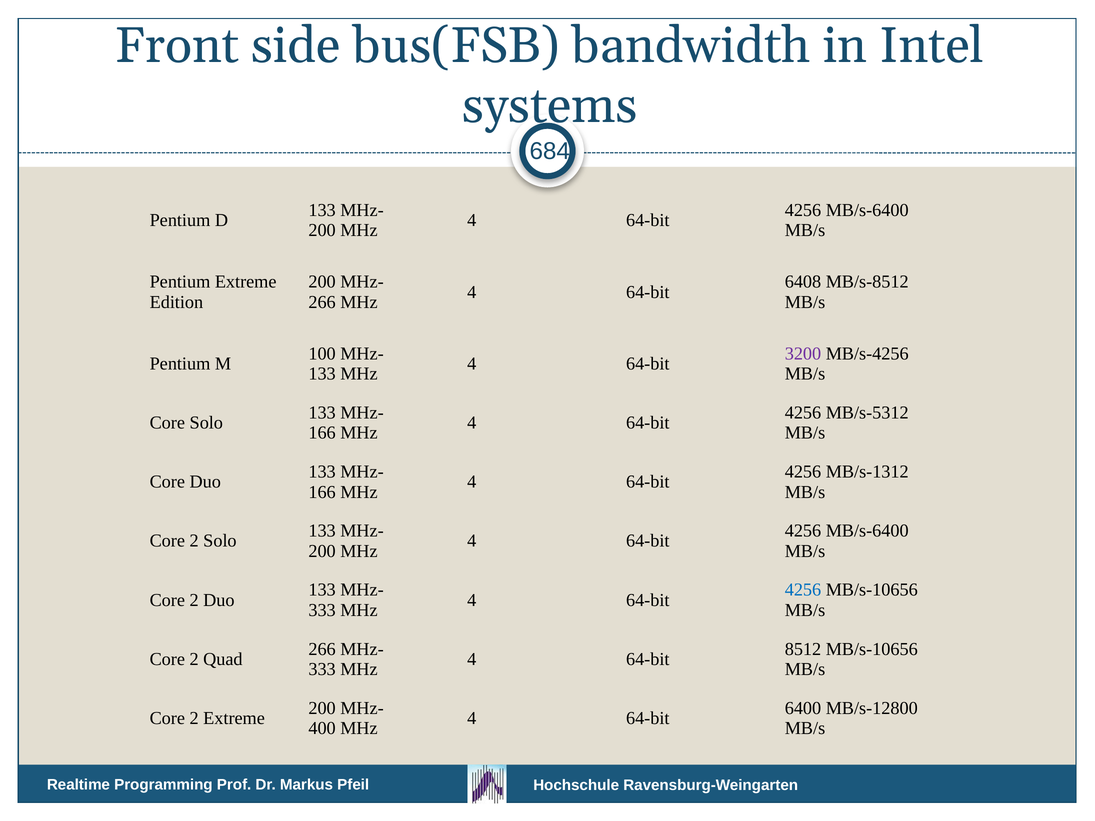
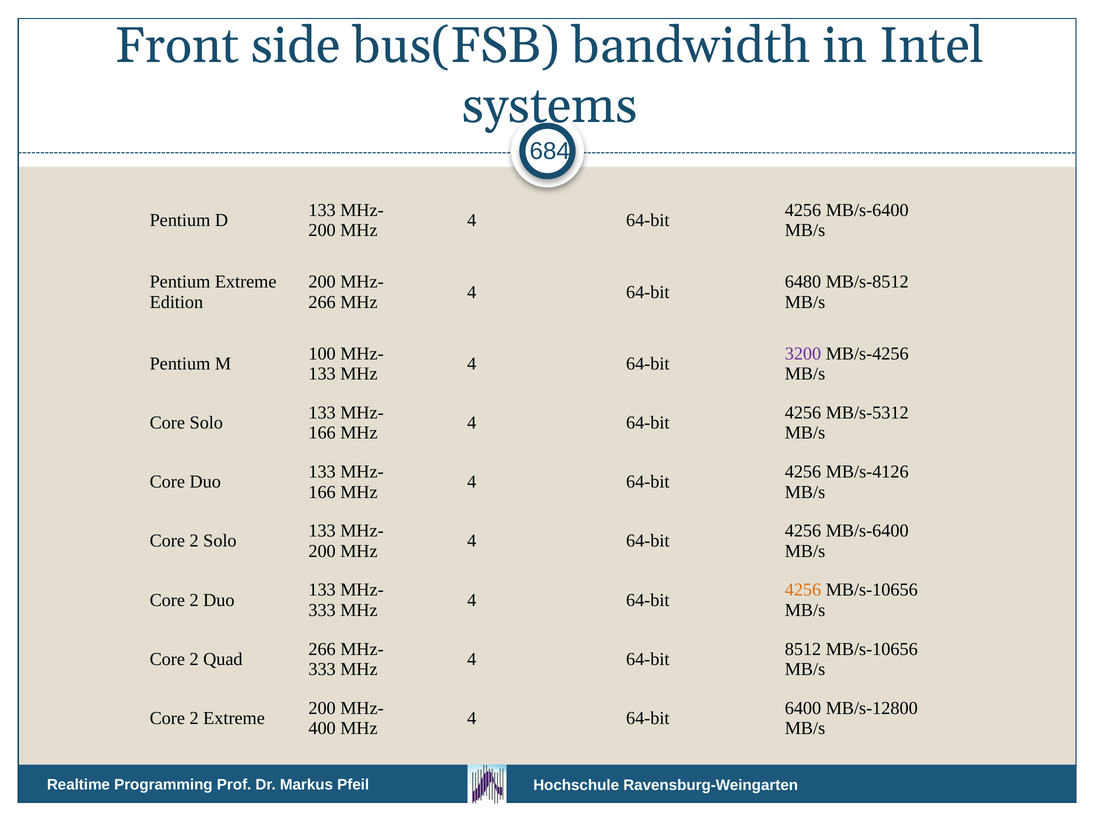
6408: 6408 -> 6480
MB/s-1312: MB/s-1312 -> MB/s-4126
4256 at (803, 590) colour: blue -> orange
